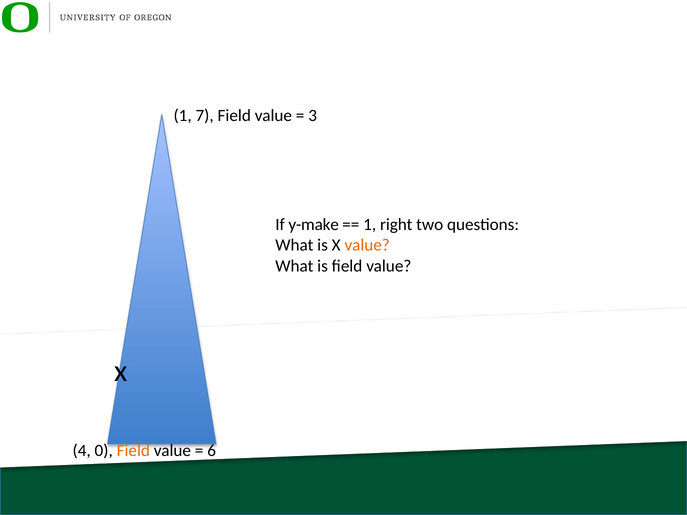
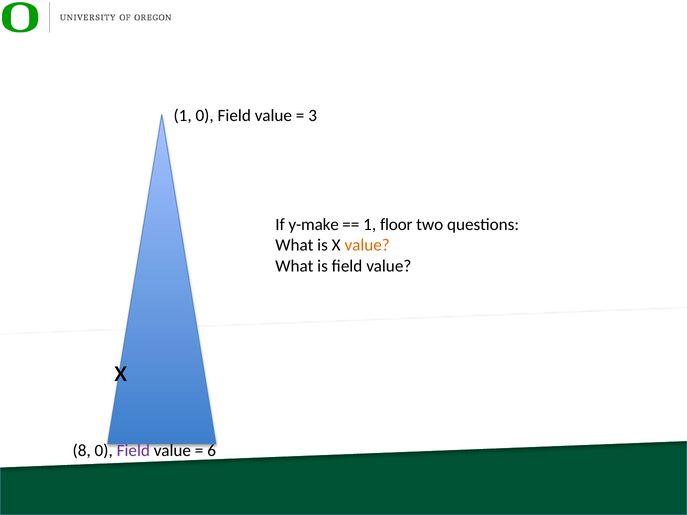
1 7: 7 -> 0
right: right -> floor
4: 4 -> 8
Field at (133, 451) colour: orange -> purple
